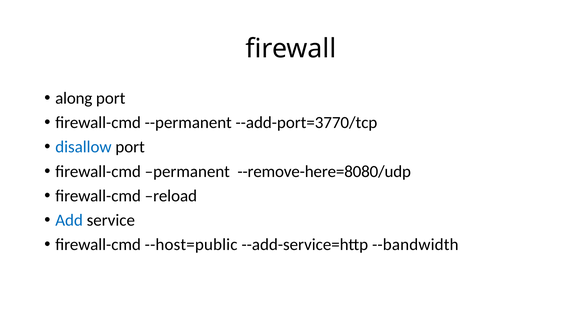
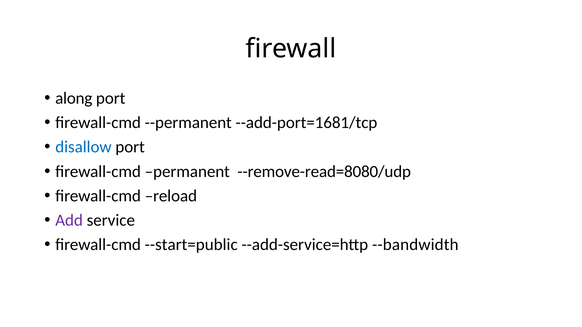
--add-port=3770/tcp: --add-port=3770/tcp -> --add-port=1681/tcp
--remove-here=8080/udp: --remove-here=8080/udp -> --remove-read=8080/udp
Add colour: blue -> purple
--host=public: --host=public -> --start=public
